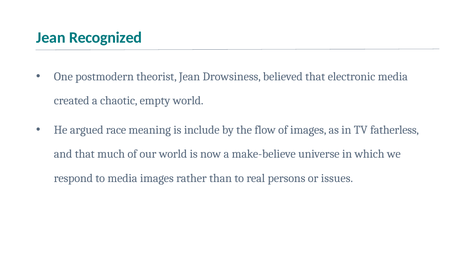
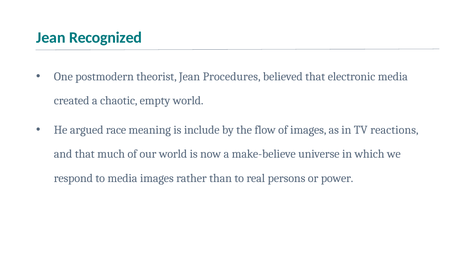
Drowsiness: Drowsiness -> Procedures
fatherless: fatherless -> reactions
issues: issues -> power
